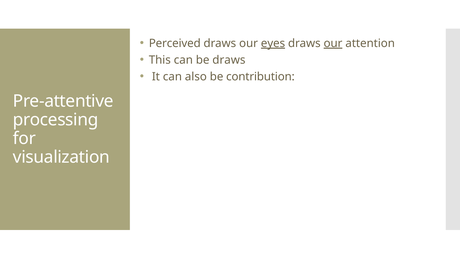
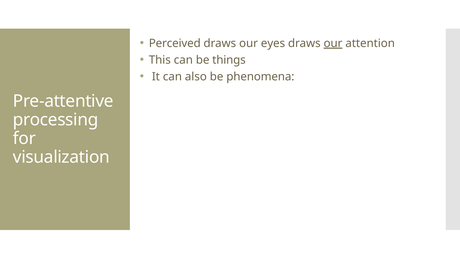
eyes underline: present -> none
be draws: draws -> things
contribution: contribution -> phenomena
